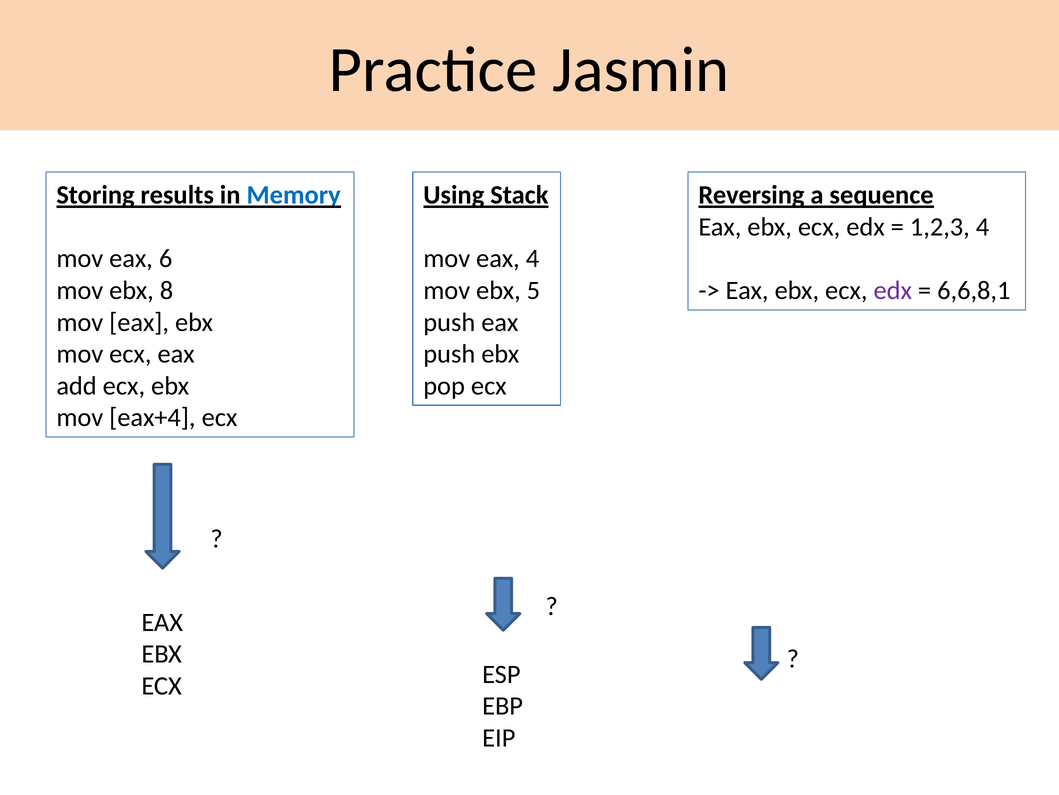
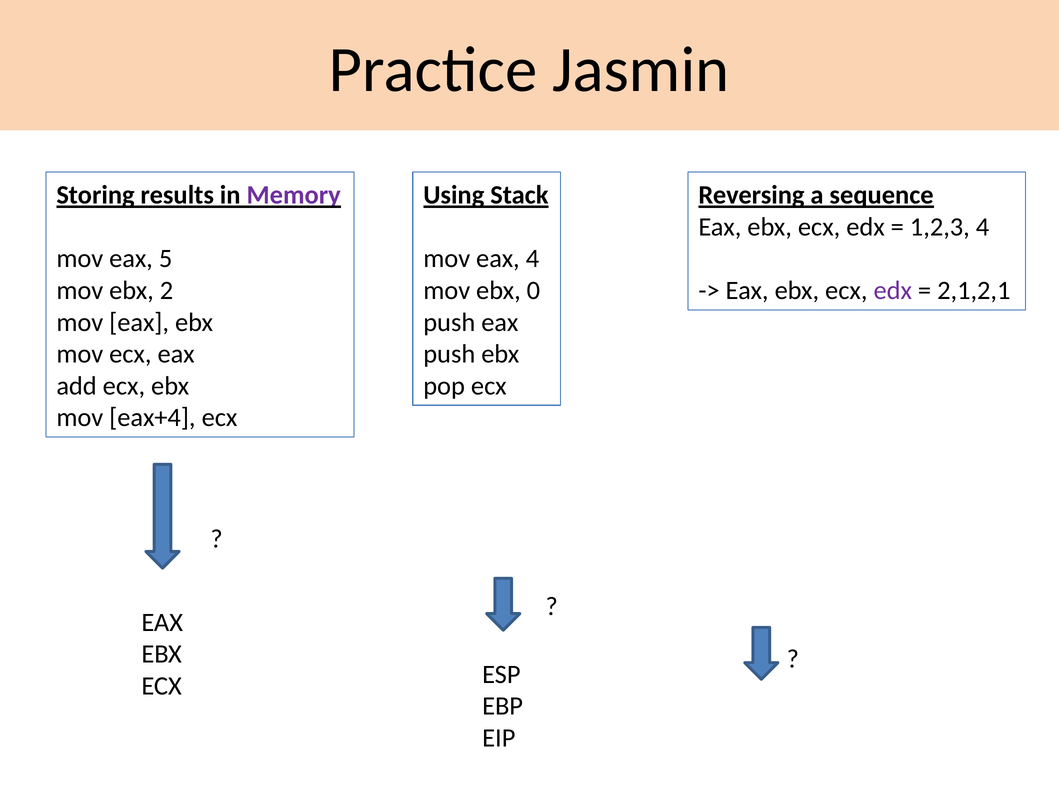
Memory colour: blue -> purple
6: 6 -> 5
8: 8 -> 2
5: 5 -> 0
6,6,8,1: 6,6,8,1 -> 2,1,2,1
